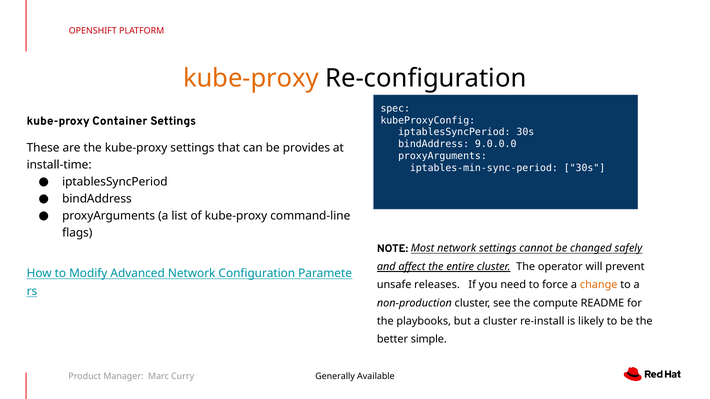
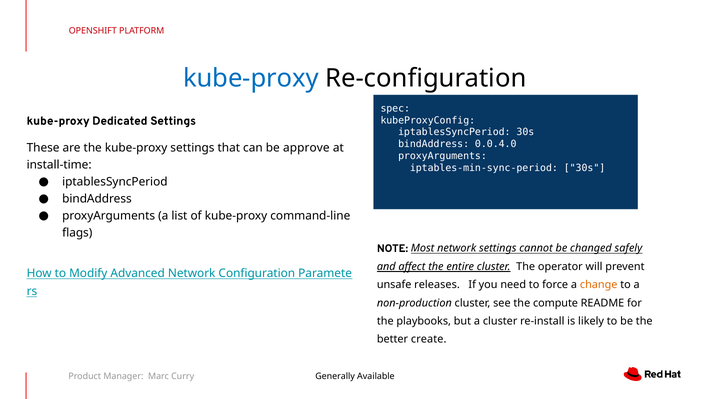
kube-proxy at (251, 78) colour: orange -> blue
Container: Container -> Dedicated
9.0.0.0: 9.0.0.0 -> 0.0.4.0
provides: provides -> approve
simple: simple -> create
